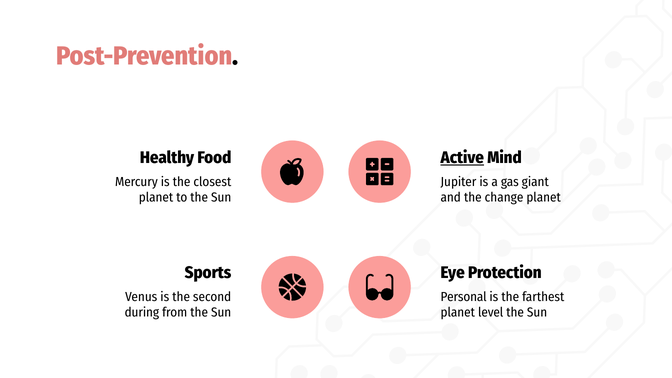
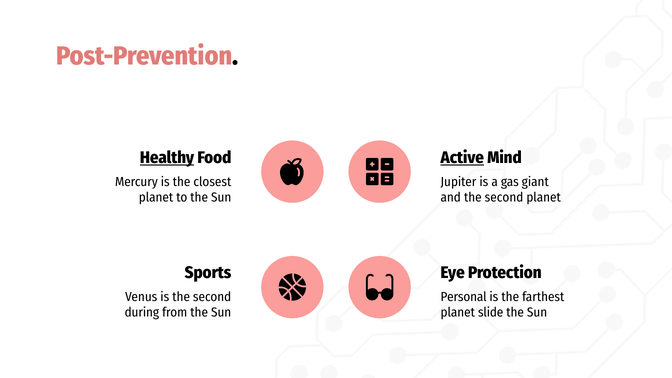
Healthy underline: none -> present
and the change: change -> second
level: level -> slide
